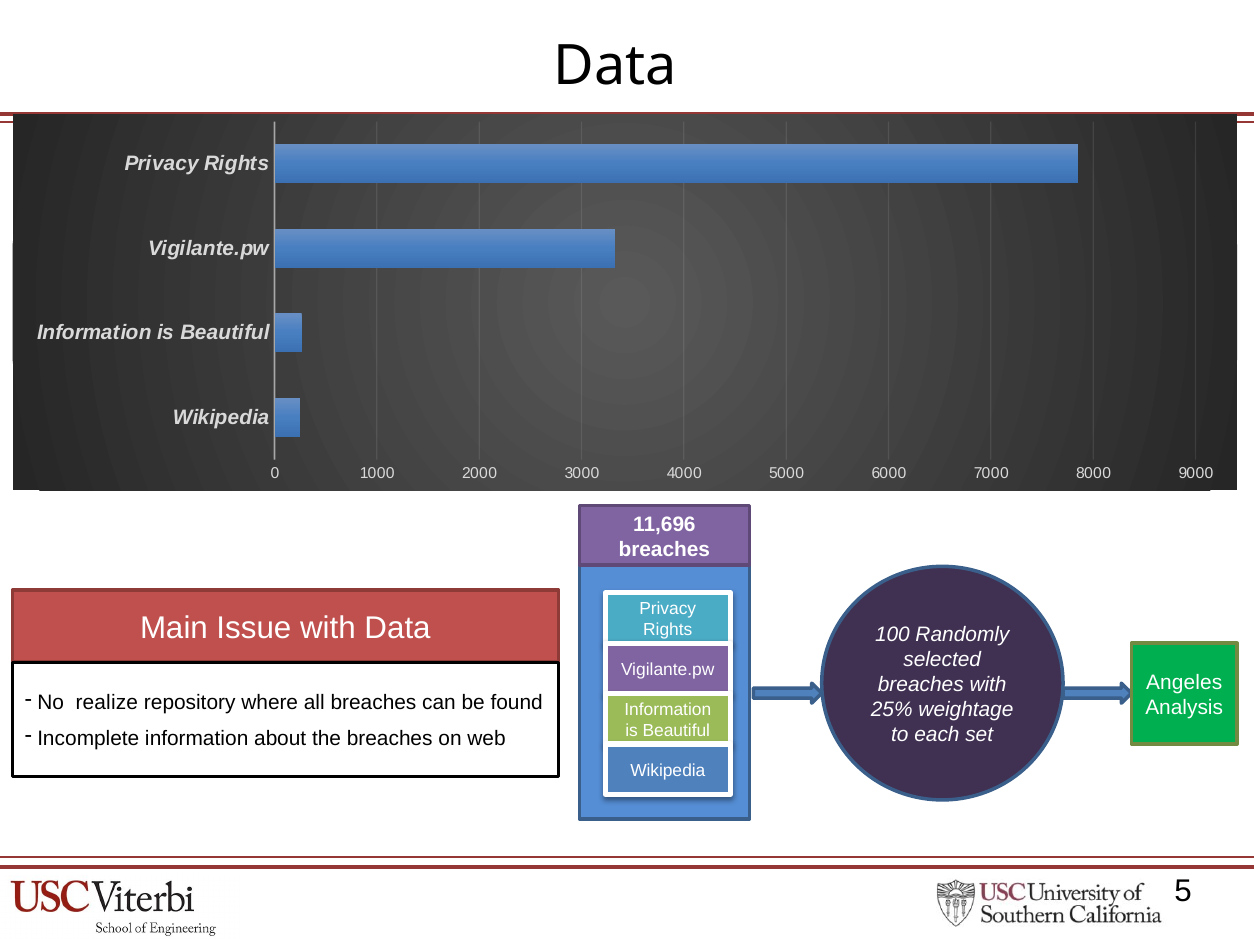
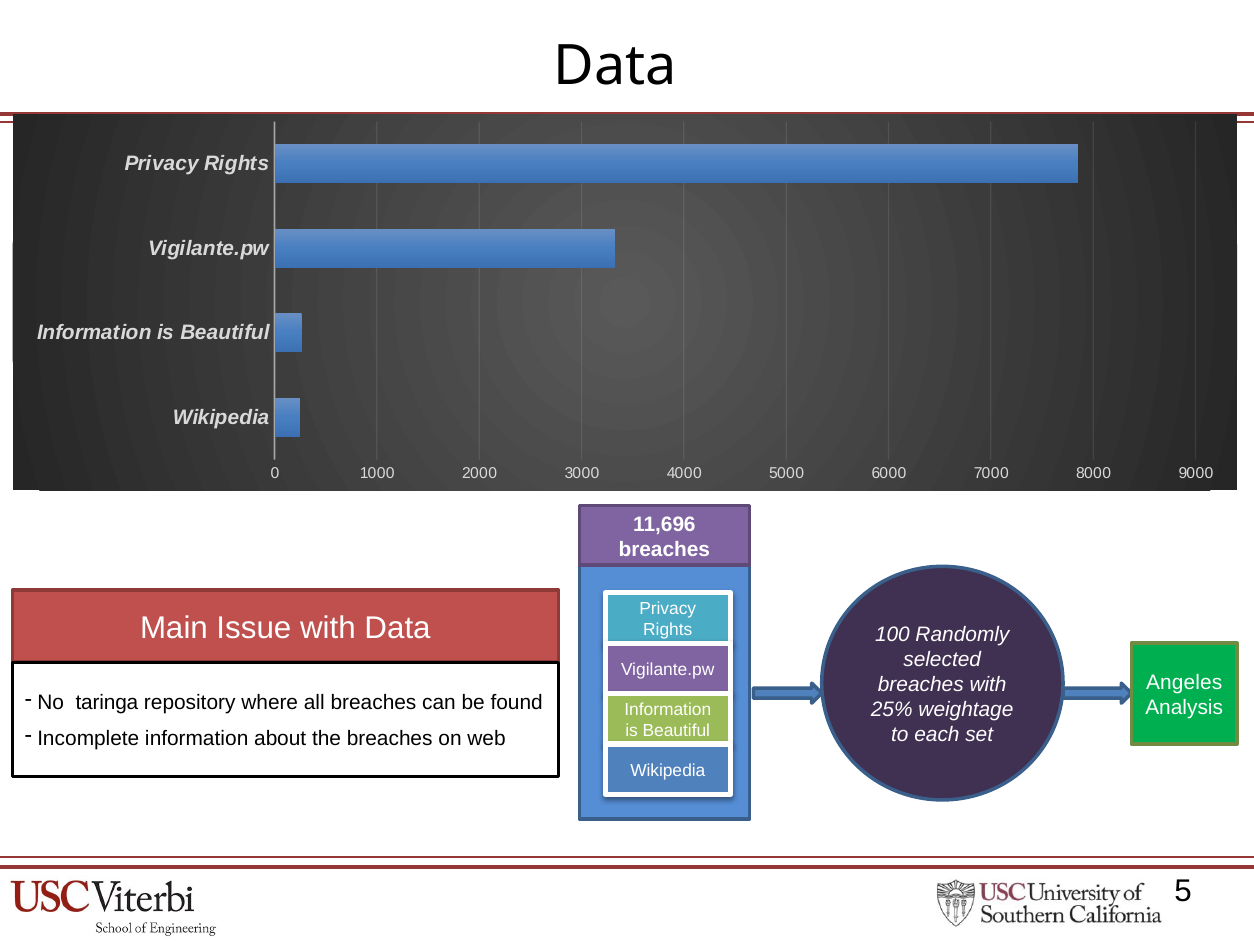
realize: realize -> taringa
